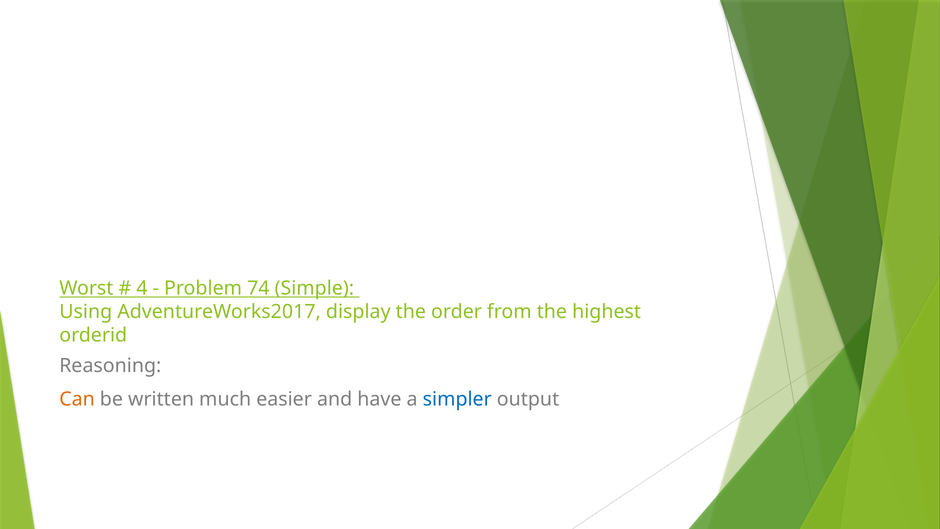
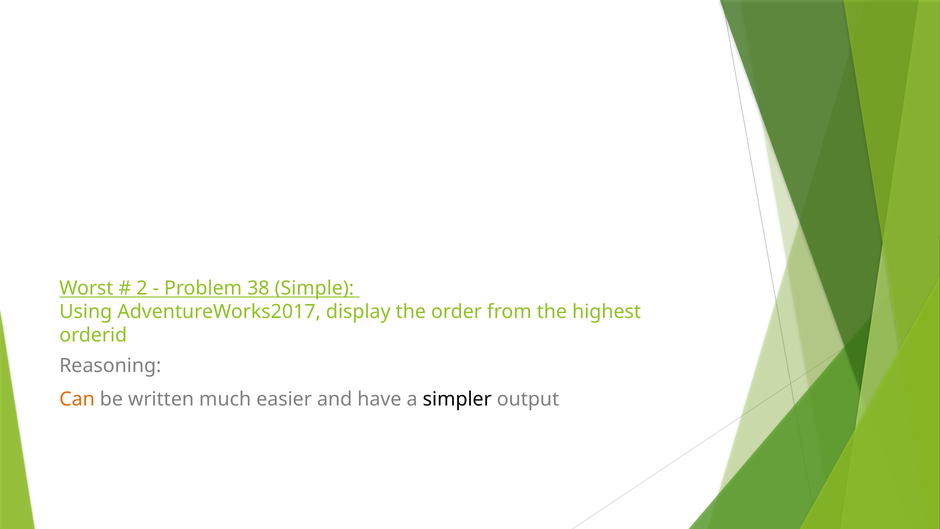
4: 4 -> 2
74: 74 -> 38
simpler colour: blue -> black
